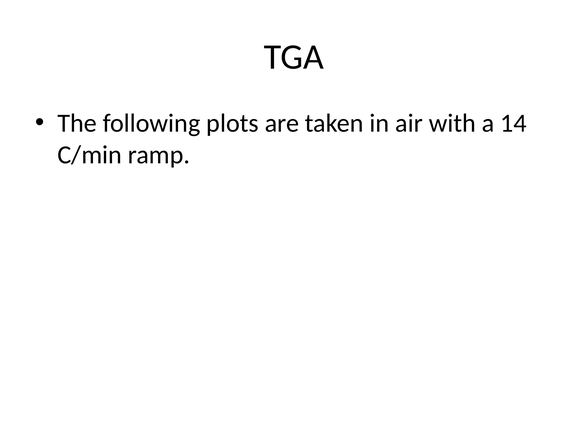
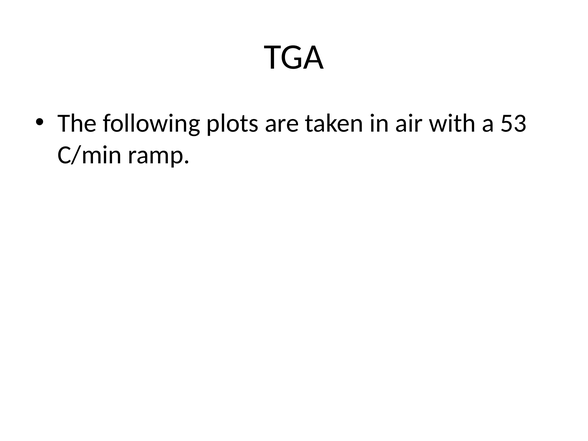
14: 14 -> 53
